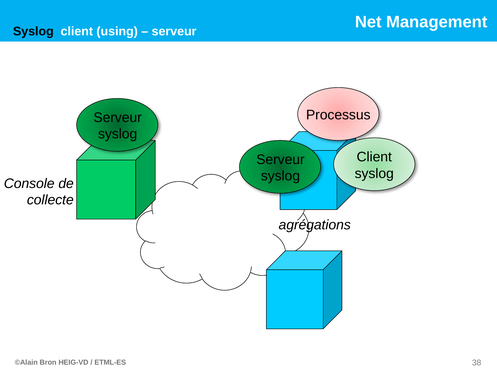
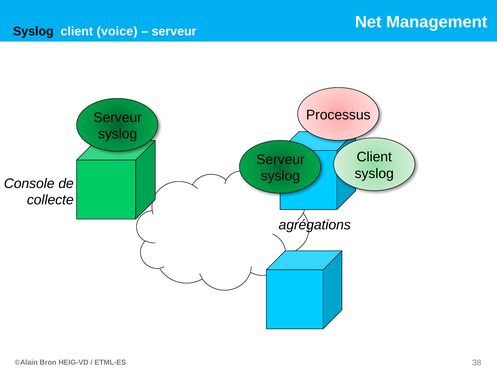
using: using -> voice
